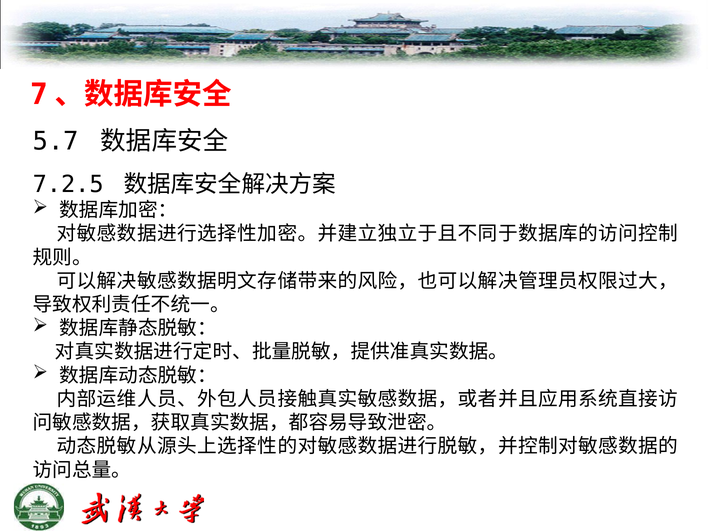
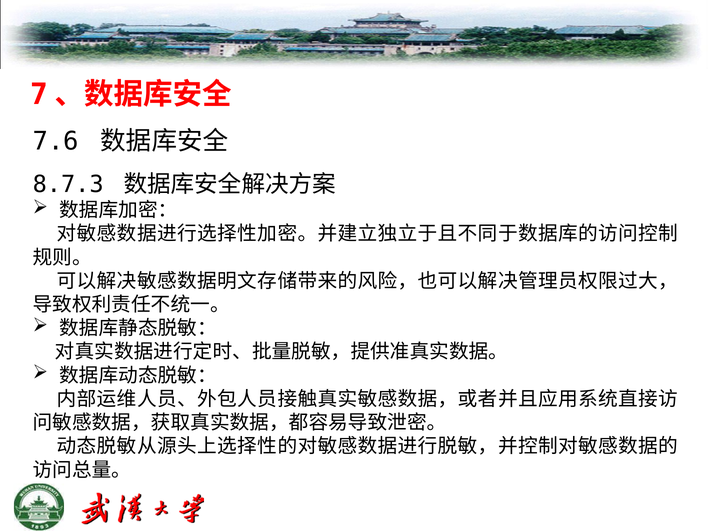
5.7: 5.7 -> 7.6
7.2.5: 7.2.5 -> 8.7.3
